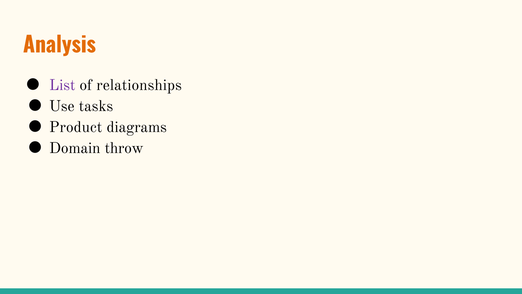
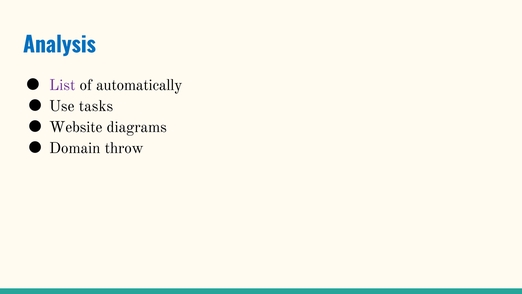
Analysis colour: orange -> blue
relationships: relationships -> automatically
Product: Product -> Website
